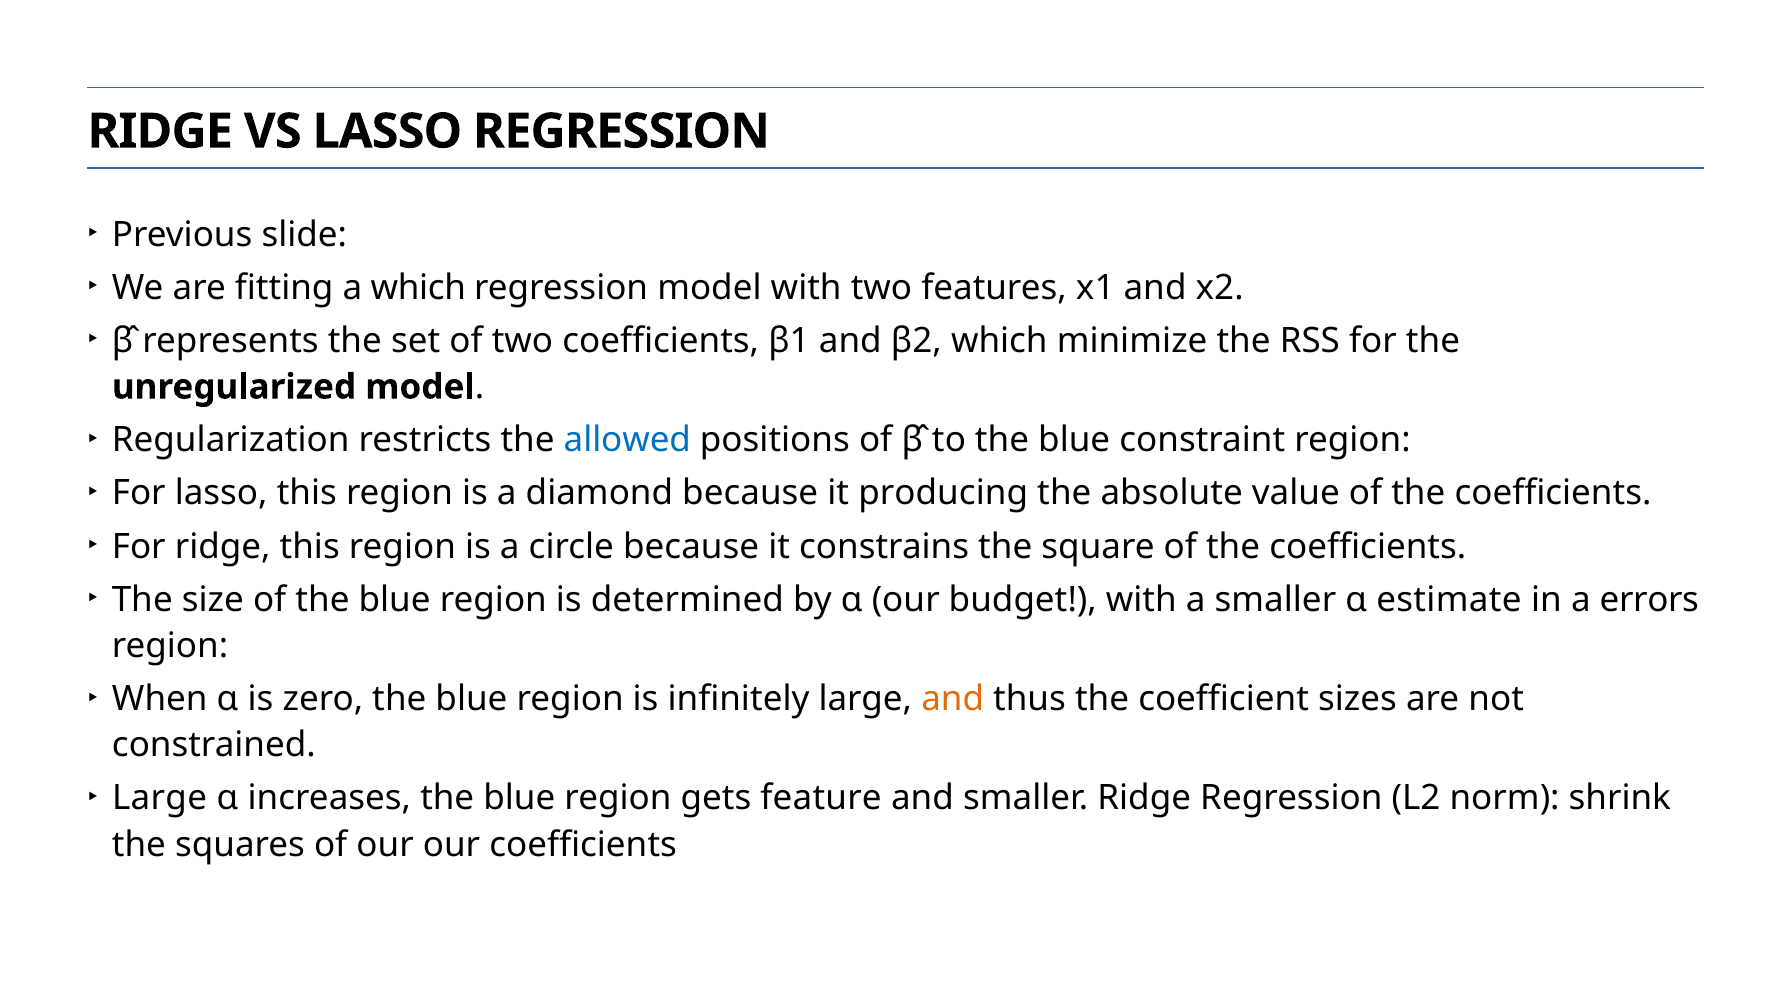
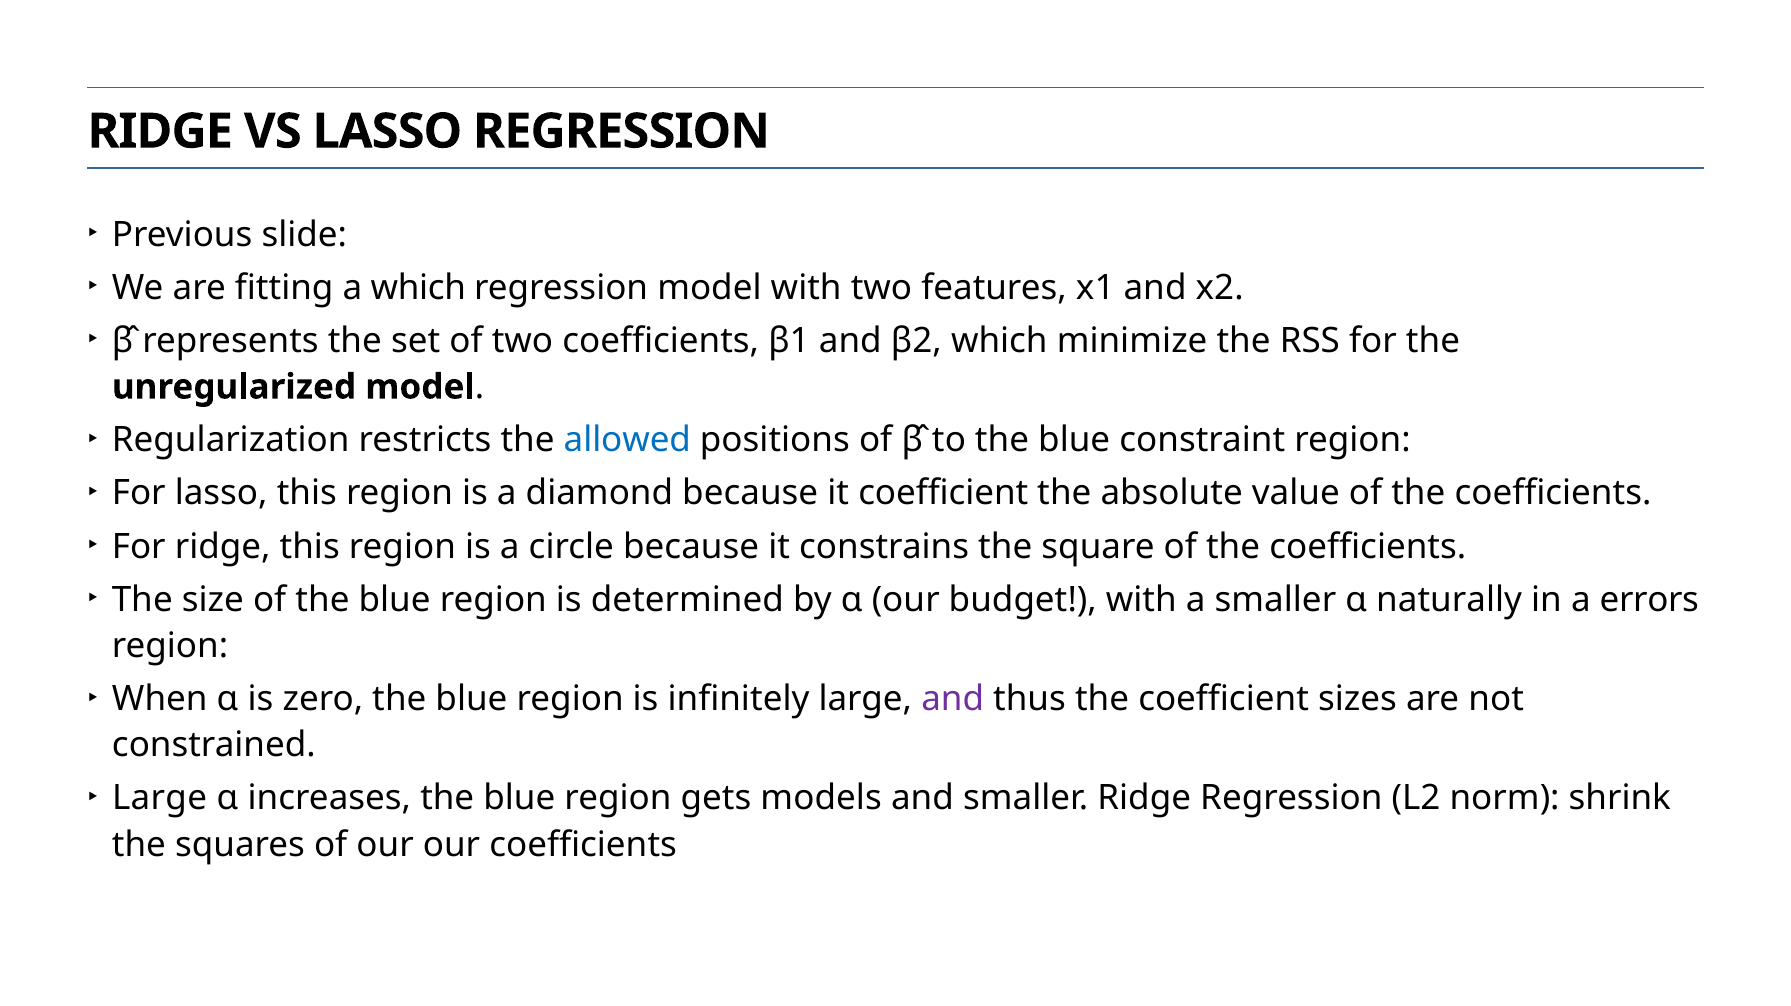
it producing: producing -> coefficient
estimate: estimate -> naturally
and at (953, 699) colour: orange -> purple
feature: feature -> models
